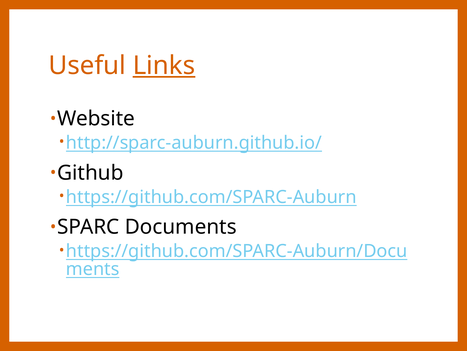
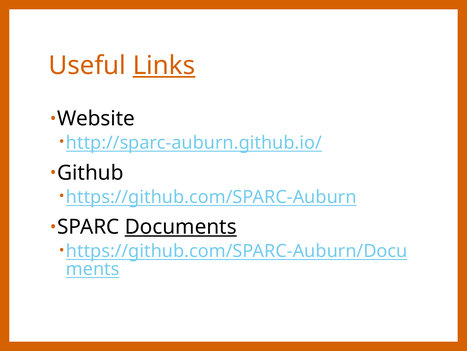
Documents underline: none -> present
